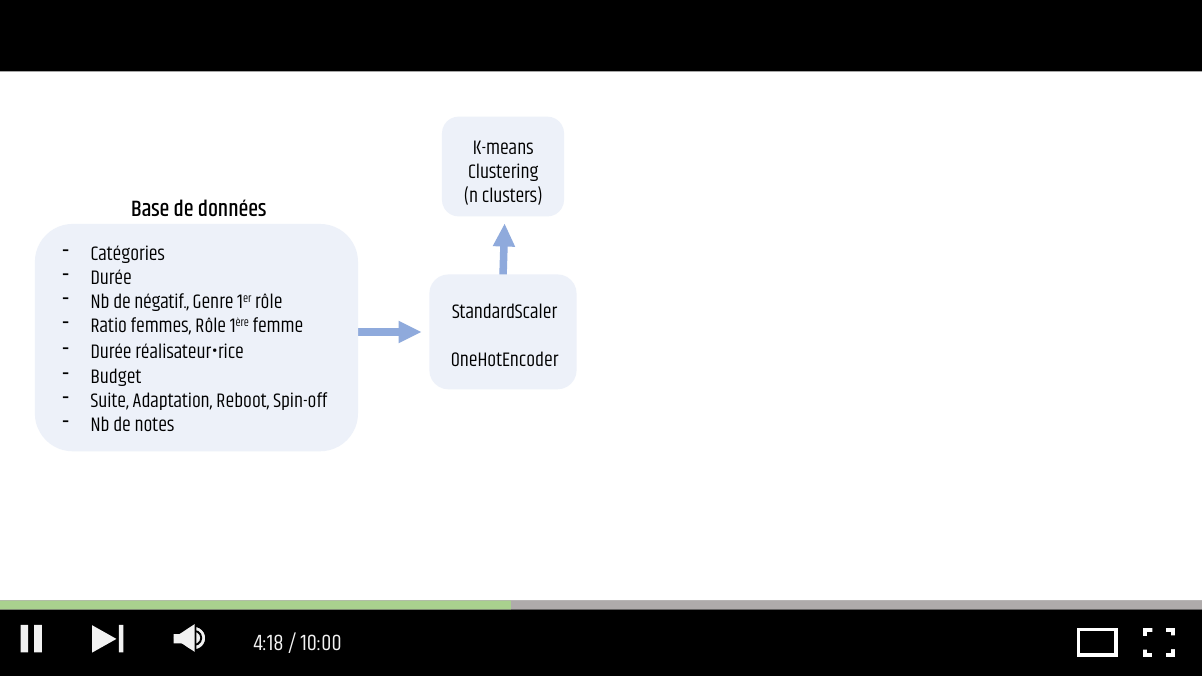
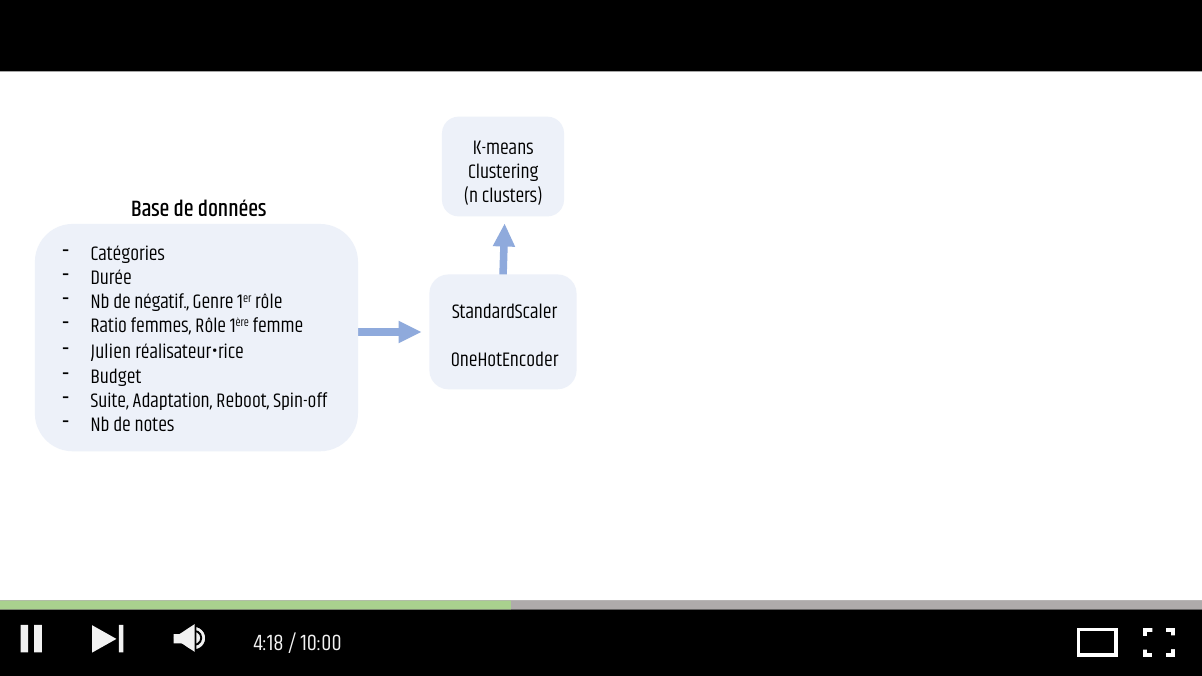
Durée at (111, 352): Durée -> Julien
